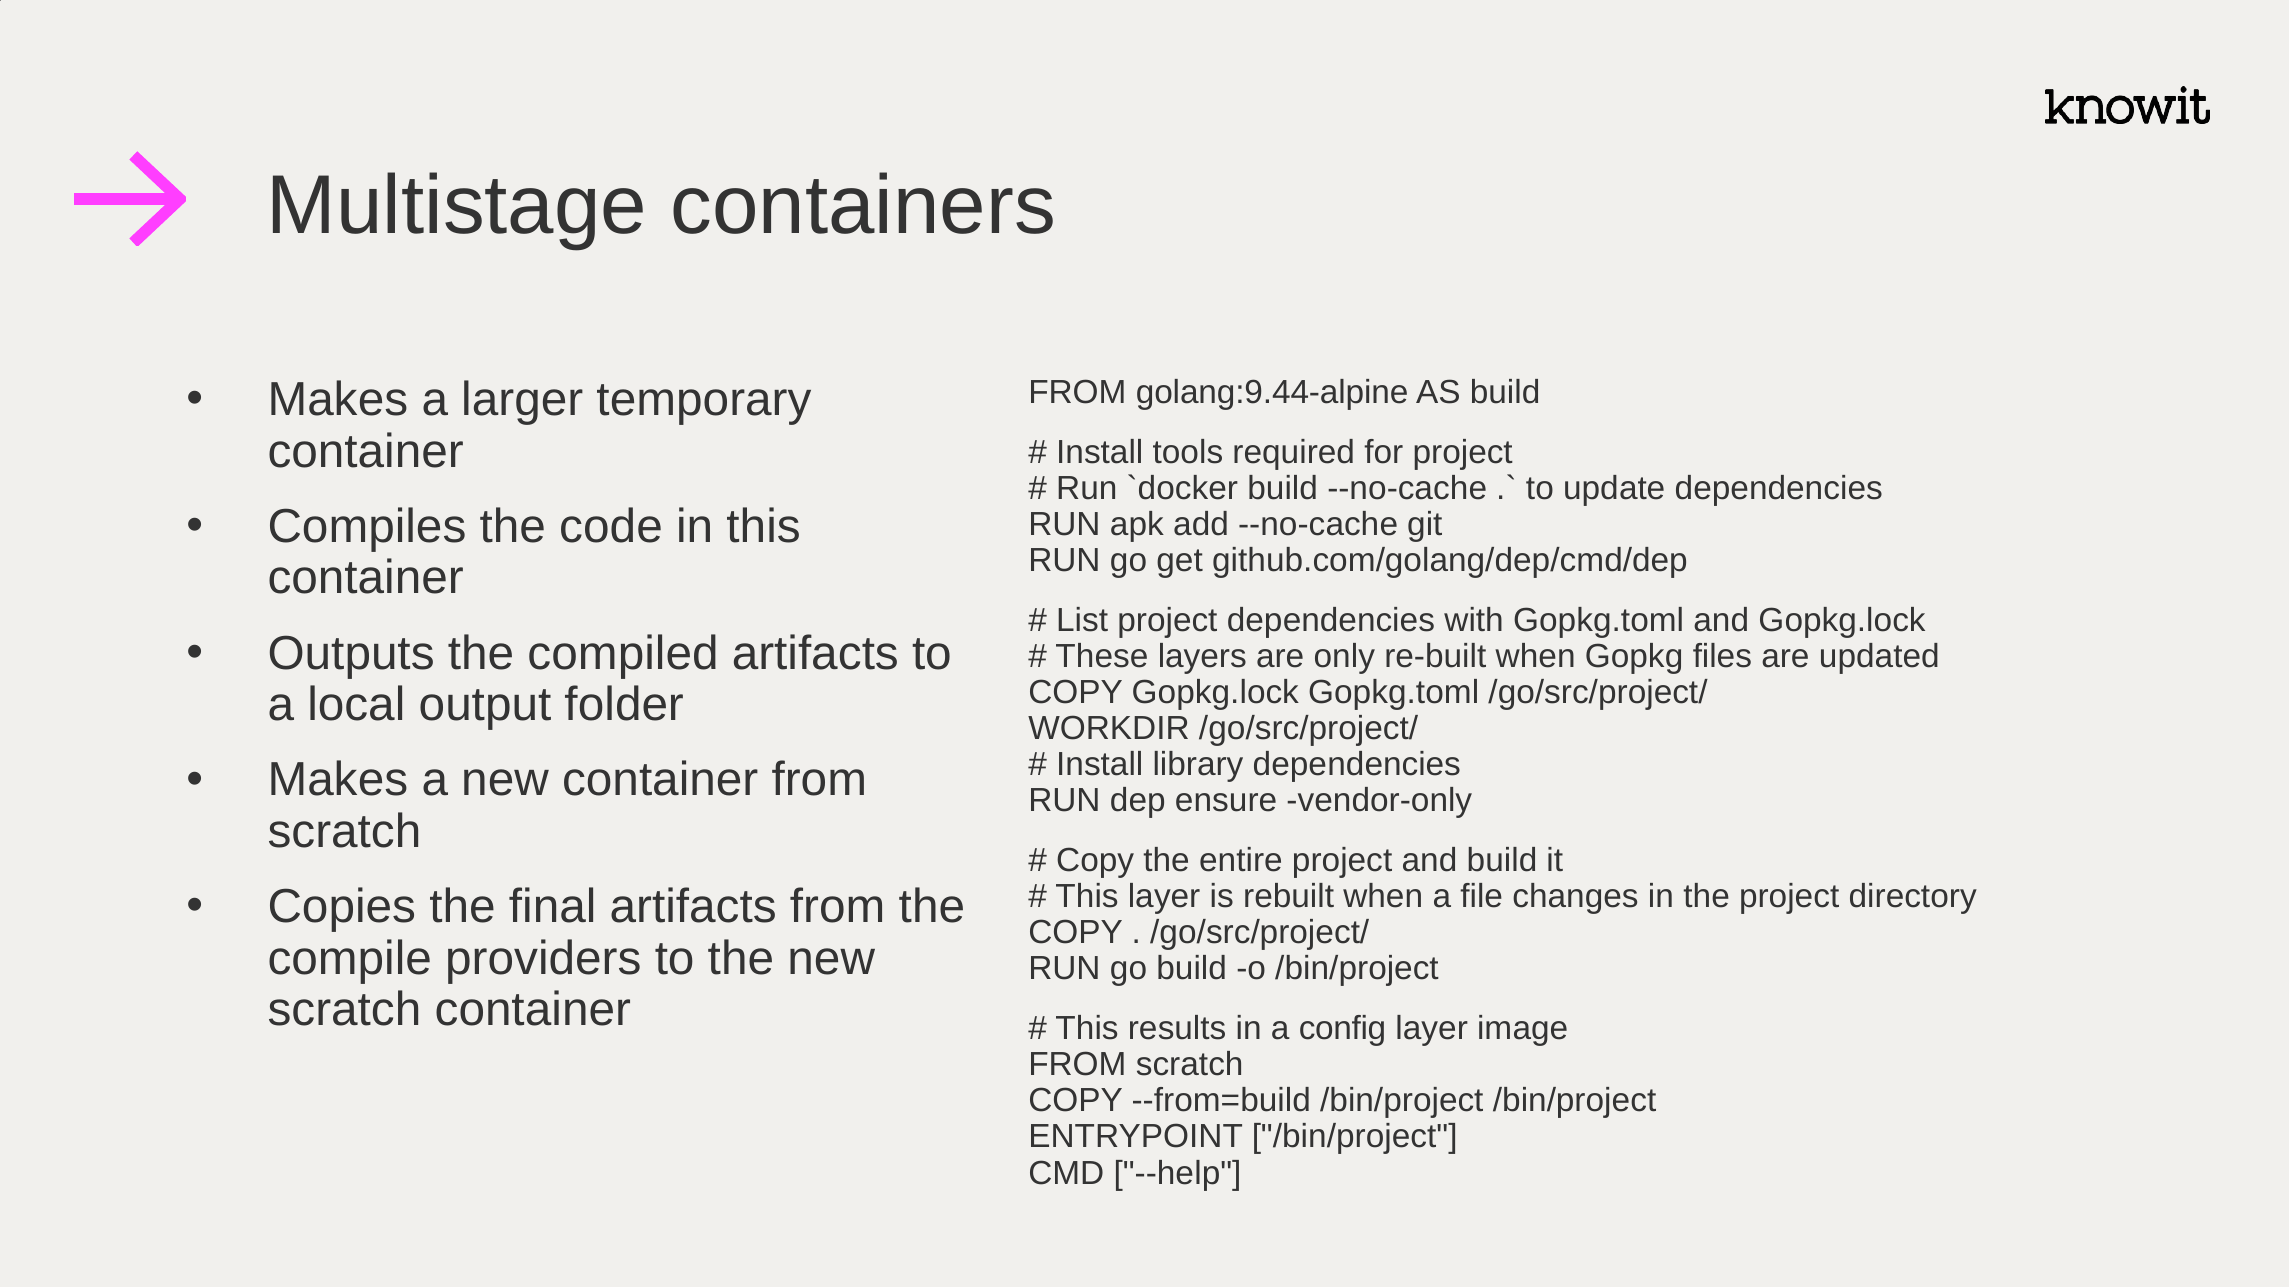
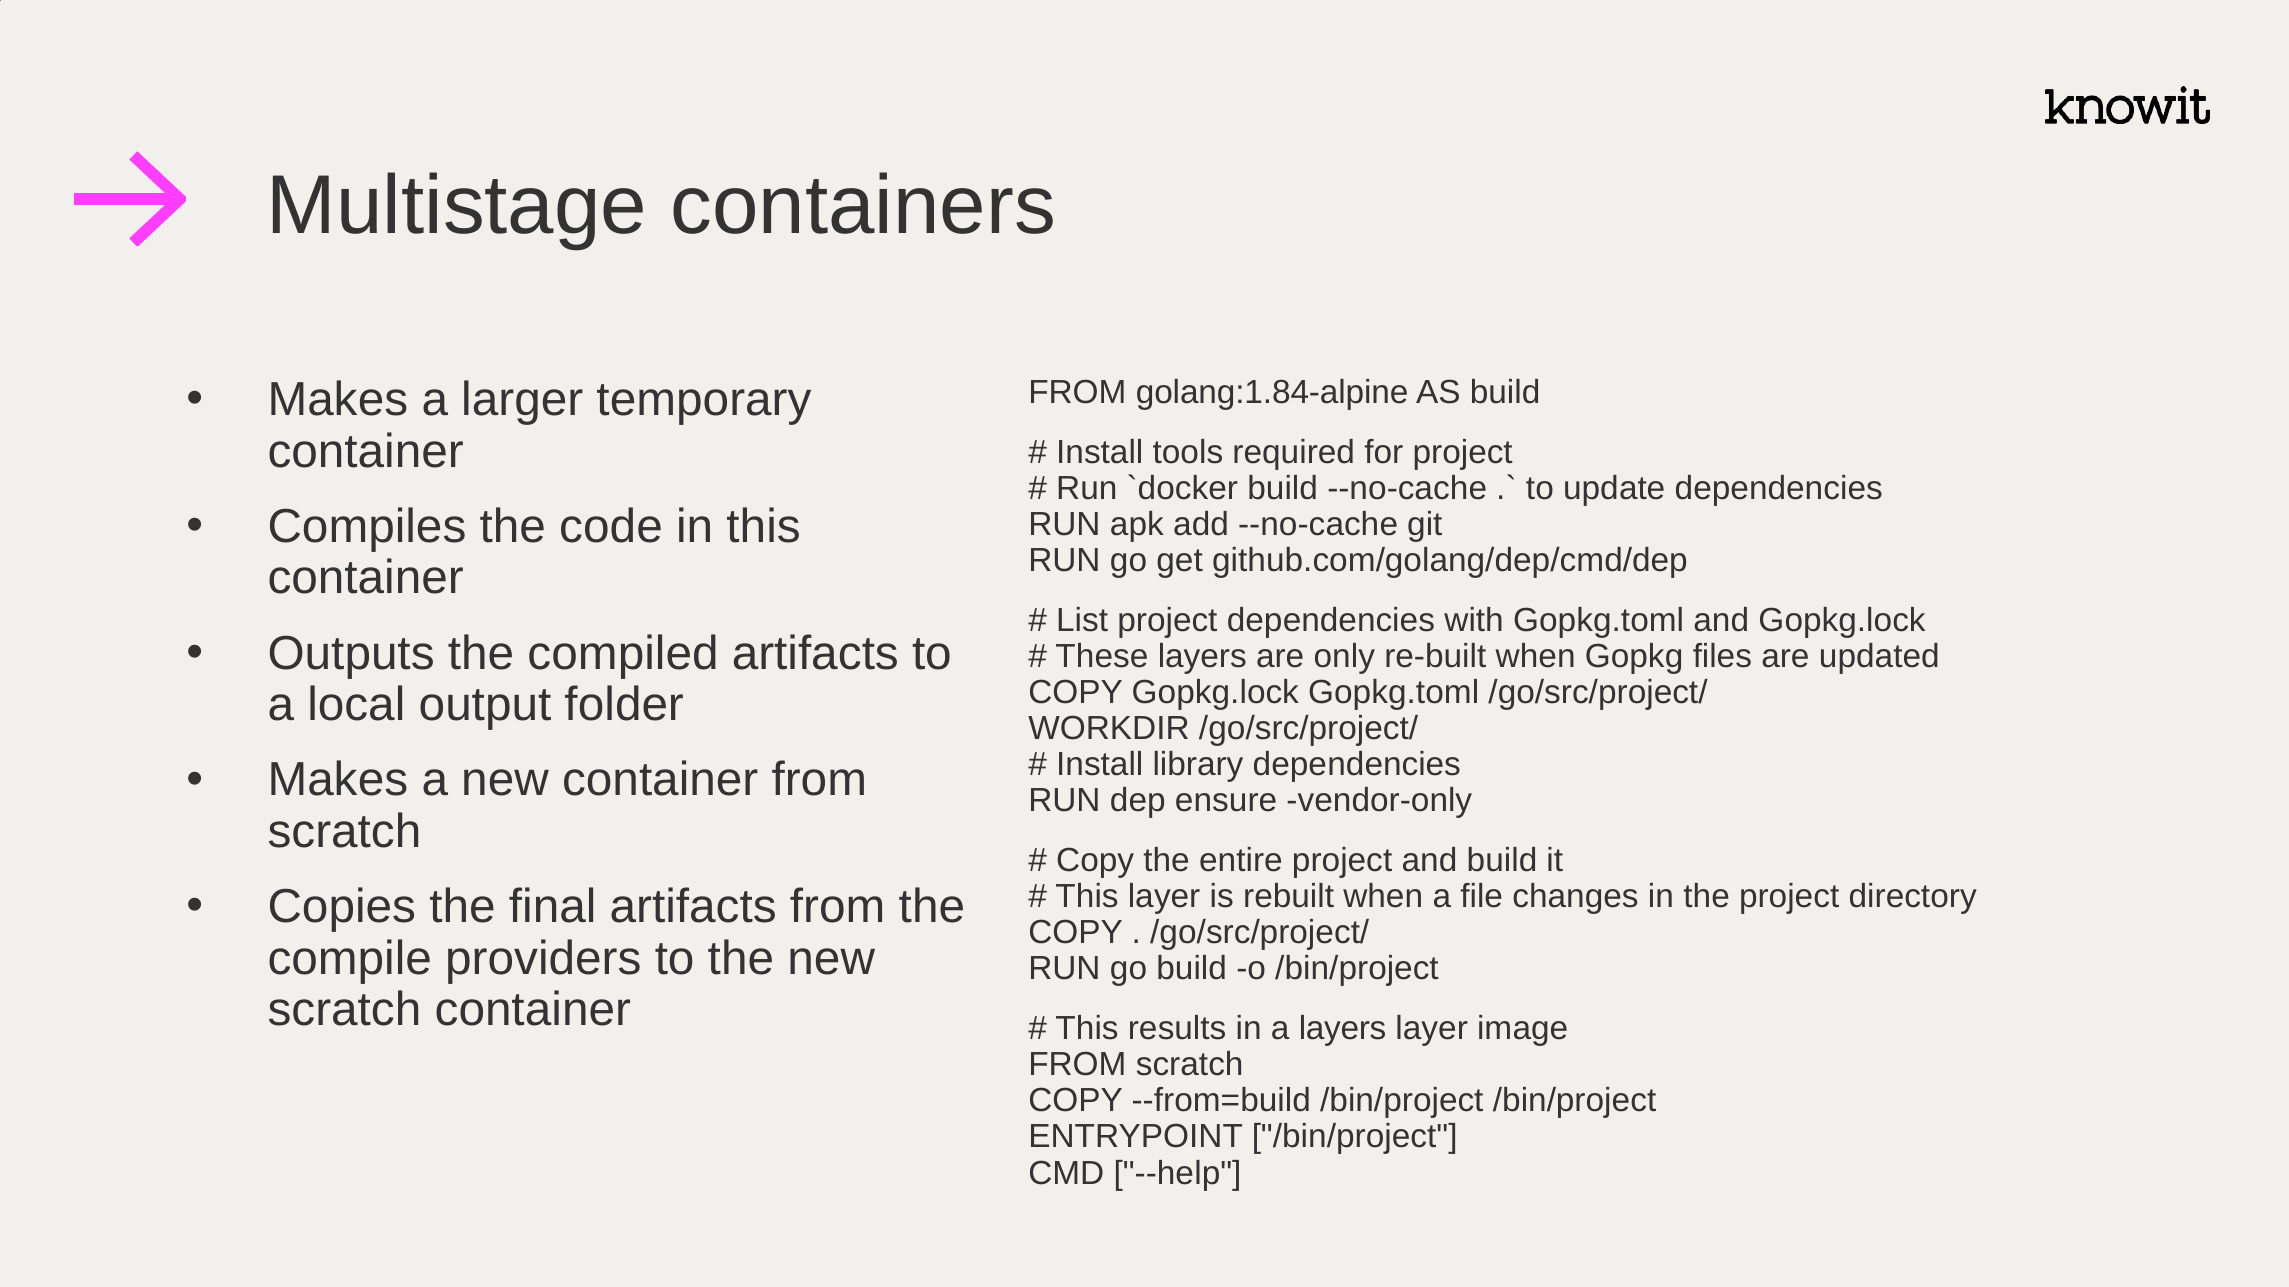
golang:9.44-alpine: golang:9.44-alpine -> golang:1.84-alpine
a config: config -> layers
